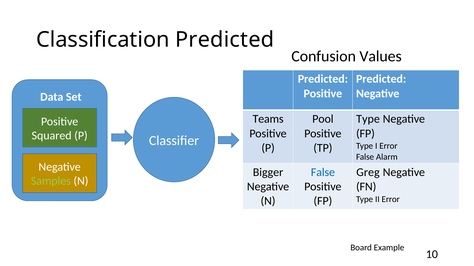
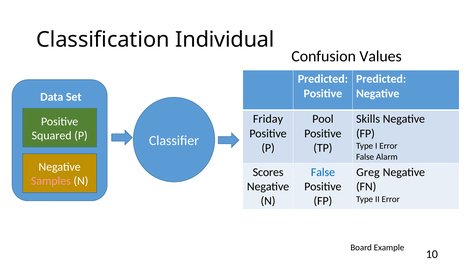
Classification Predicted: Predicted -> Individual
Teams: Teams -> Friday
Type at (368, 119): Type -> Skills
Bigger: Bigger -> Scores
Samples colour: light green -> pink
